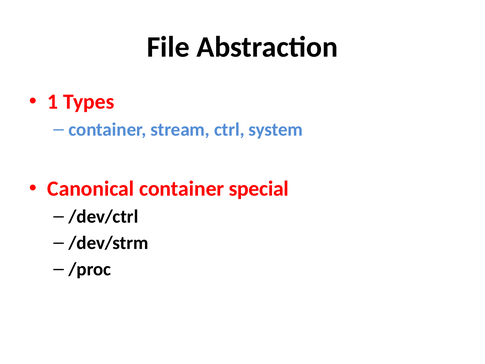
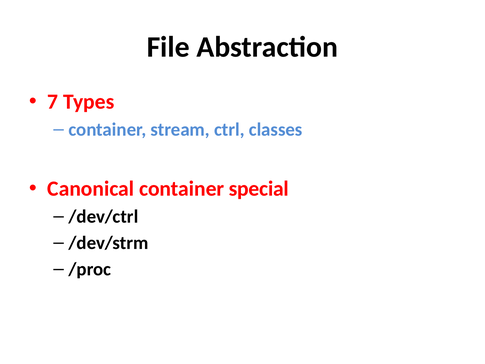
1: 1 -> 7
system: system -> classes
